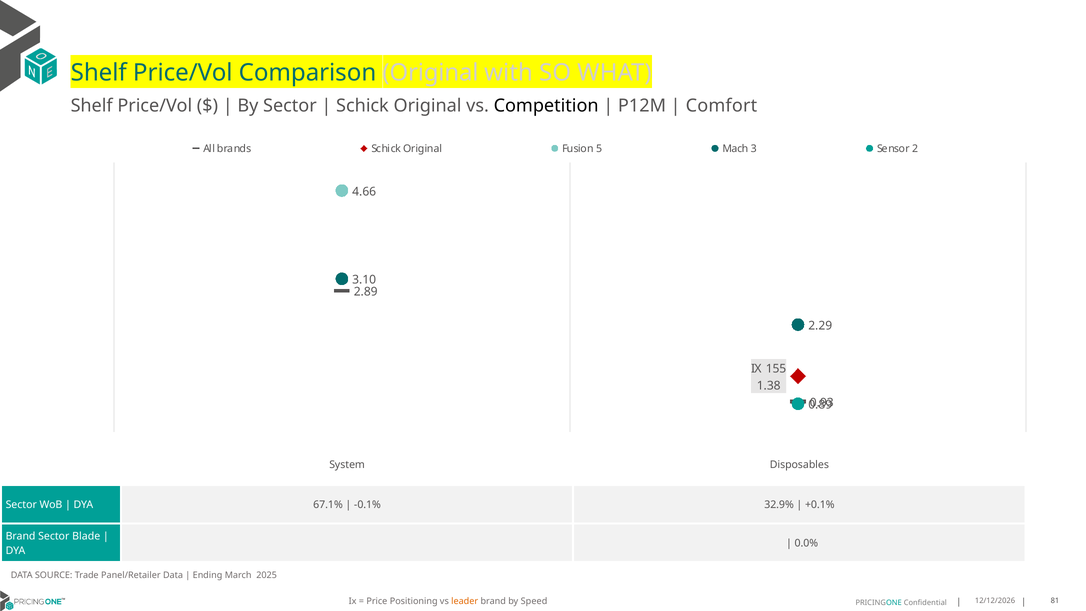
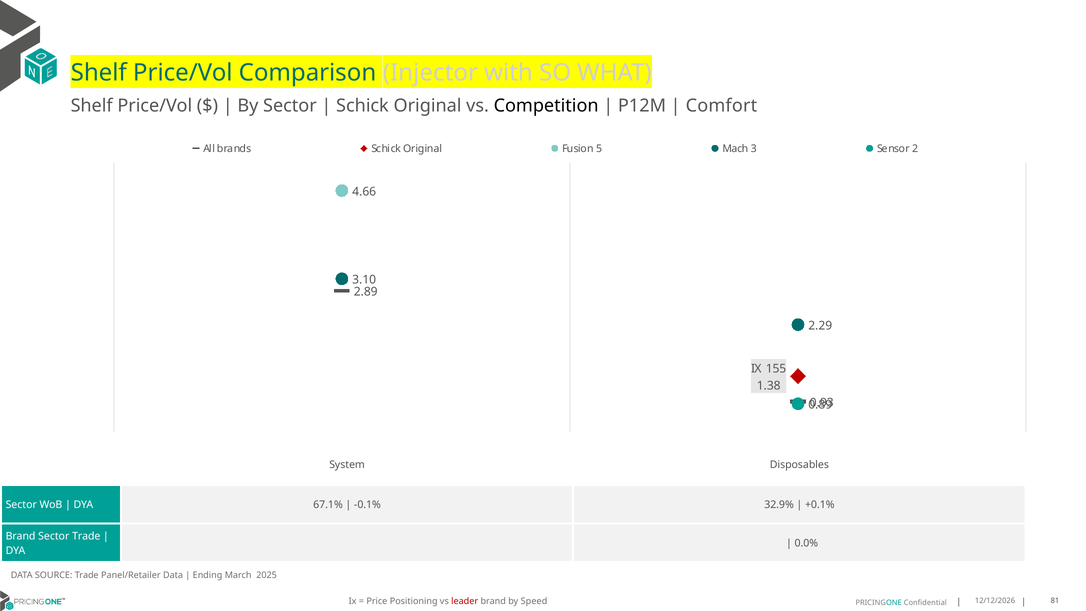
Comparison Original: Original -> Injector
Sector Blade: Blade -> Trade
leader colour: orange -> red
